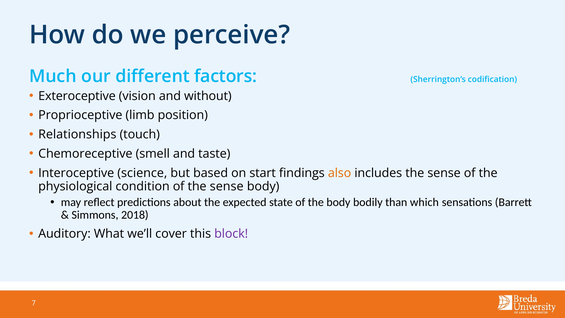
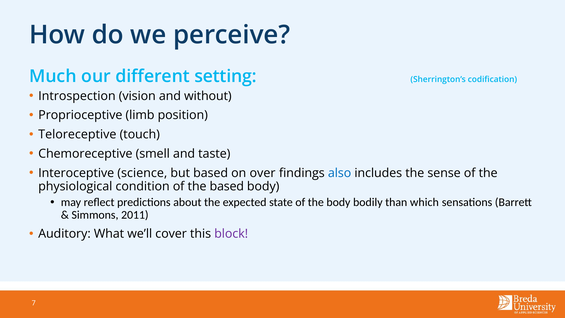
factors: factors -> setting
Exteroceptive: Exteroceptive -> Introspection
Relationships: Relationships -> Teloreceptive
start: start -> over
also colour: orange -> blue
of the sense: sense -> based
2018: 2018 -> 2011
